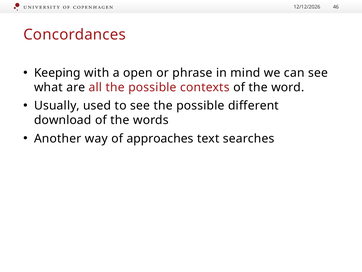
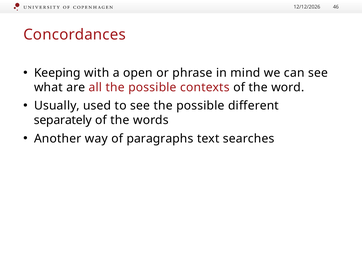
download: download -> separately
approaches: approaches -> paragraphs
